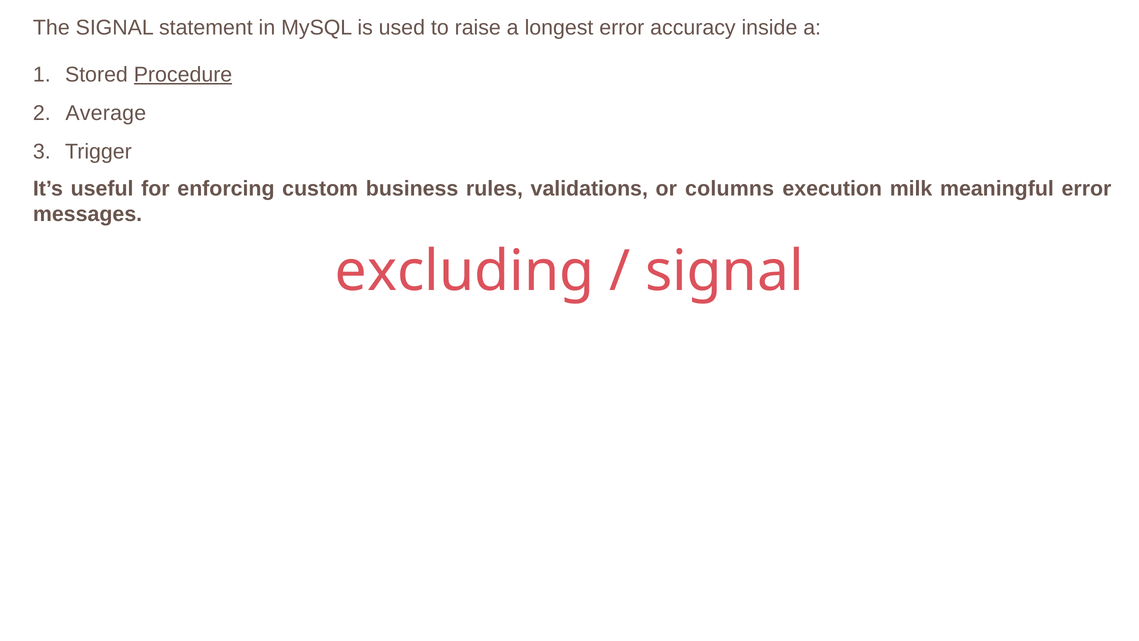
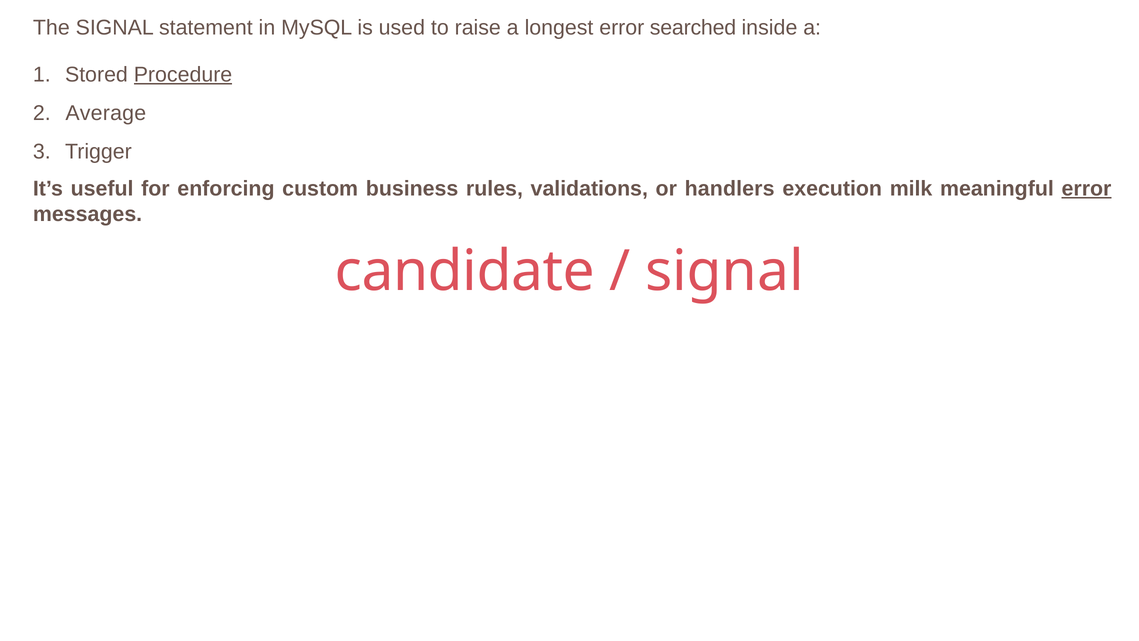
accuracy: accuracy -> searched
columns: columns -> handlers
error at (1086, 189) underline: none -> present
excluding: excluding -> candidate
